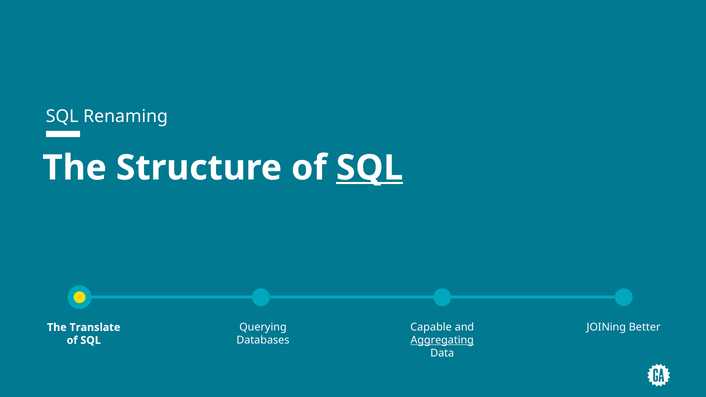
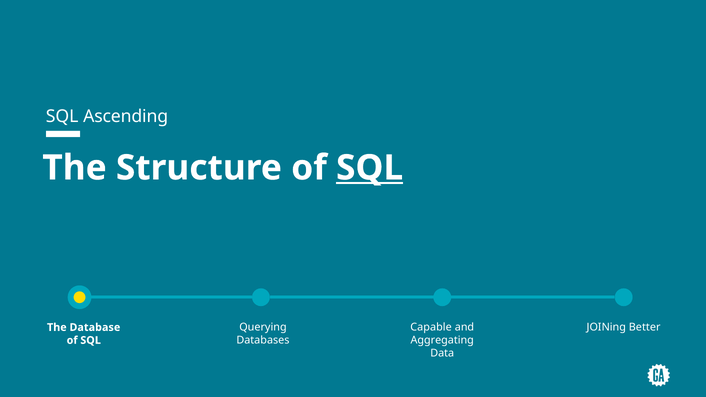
Renaming: Renaming -> Ascending
Translate: Translate -> Database
Aggregating underline: present -> none
